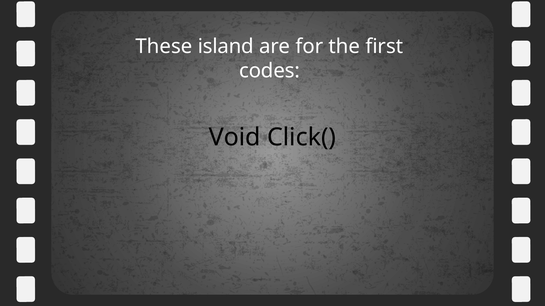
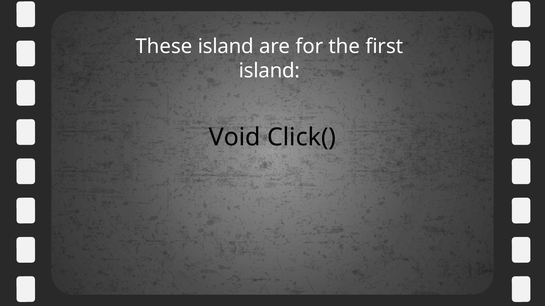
codes at (269, 71): codes -> island
